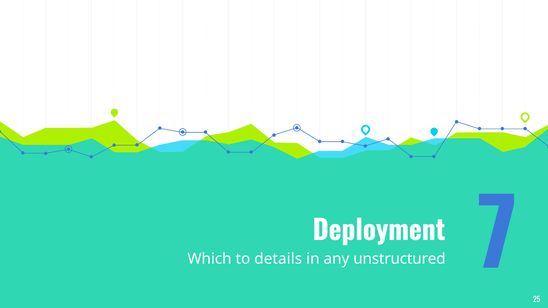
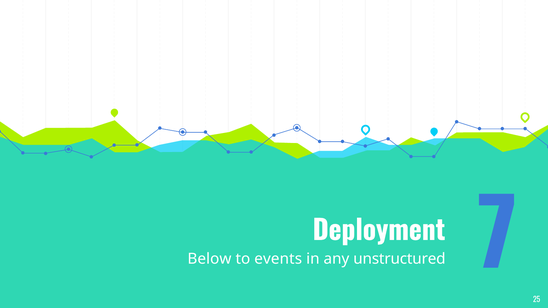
Which: Which -> Below
details: details -> events
